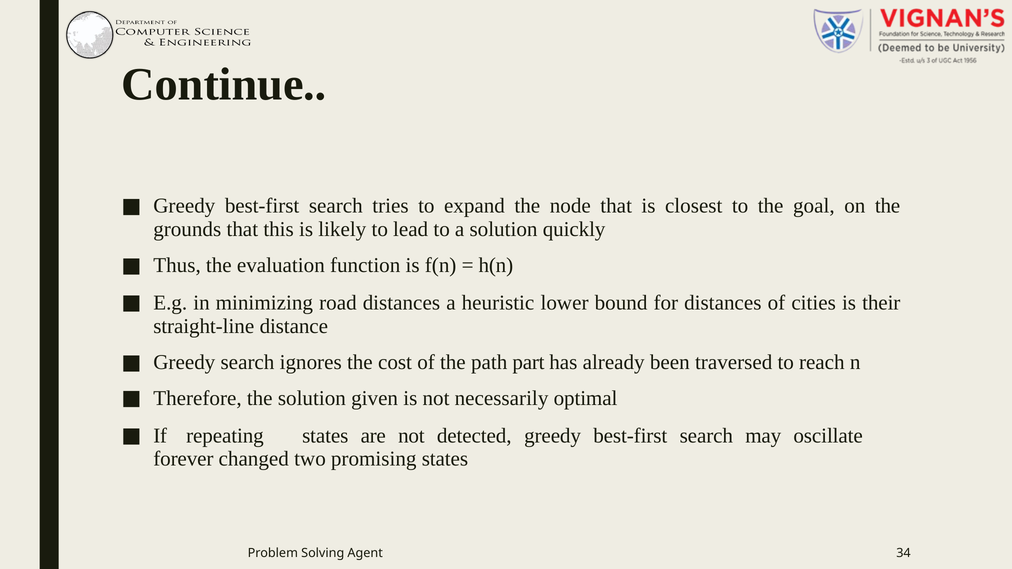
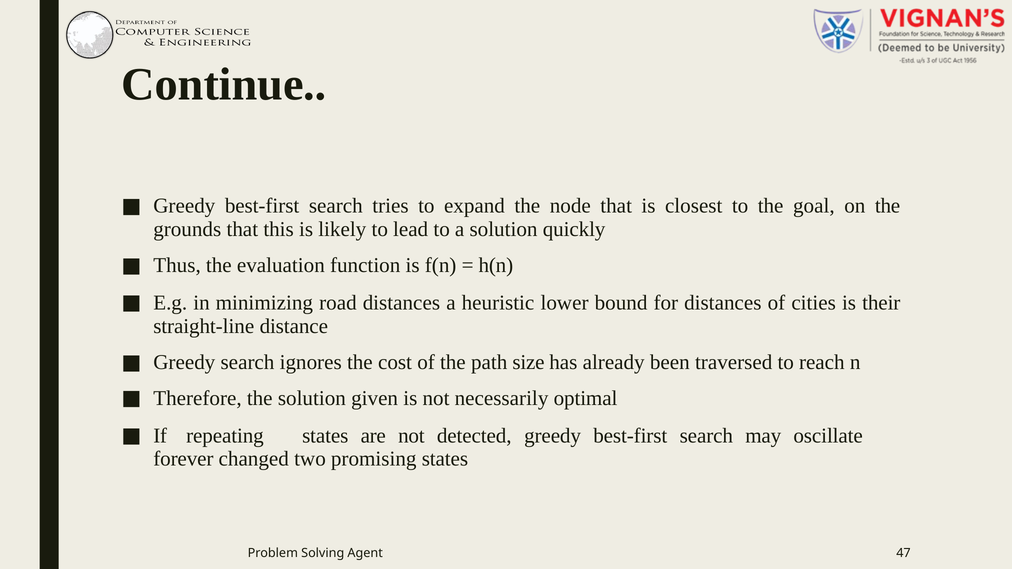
part: part -> size
34: 34 -> 47
